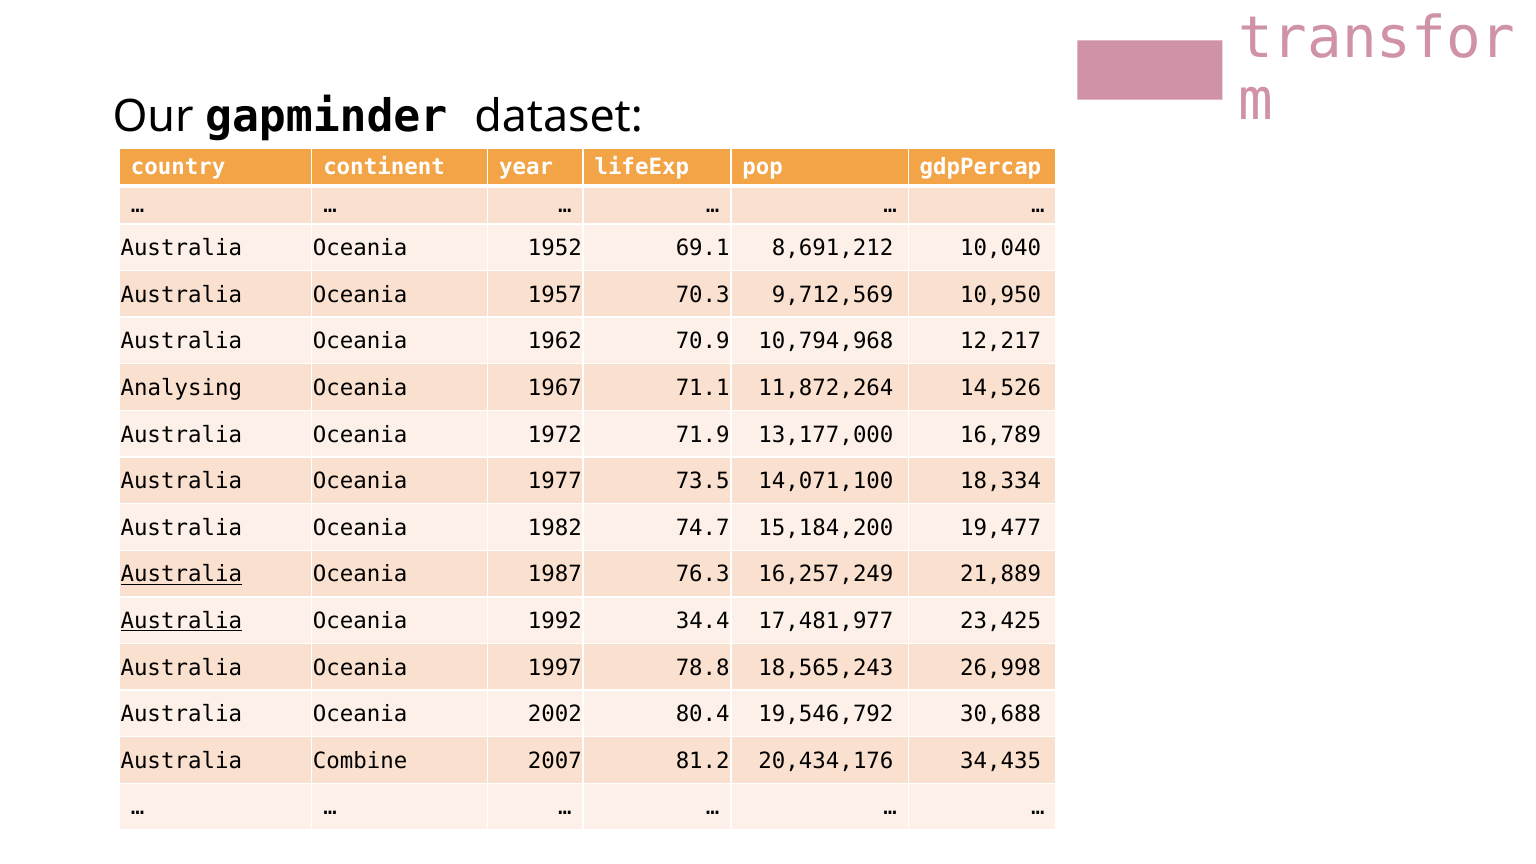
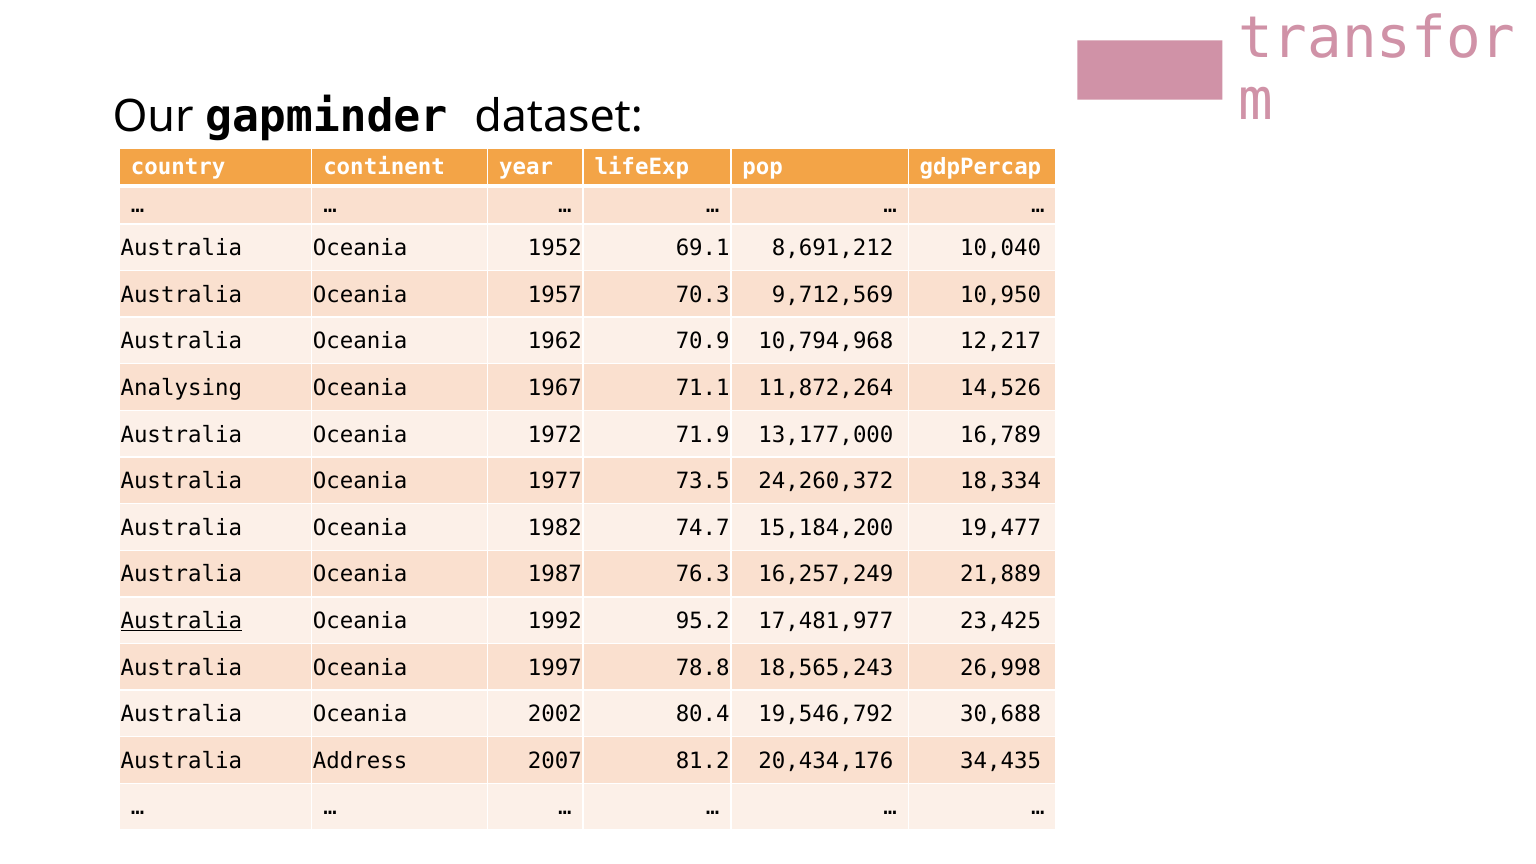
14,071,100: 14,071,100 -> 24,260,372
Australia at (181, 575) underline: present -> none
34.4: 34.4 -> 95.2
Combine: Combine -> Address
